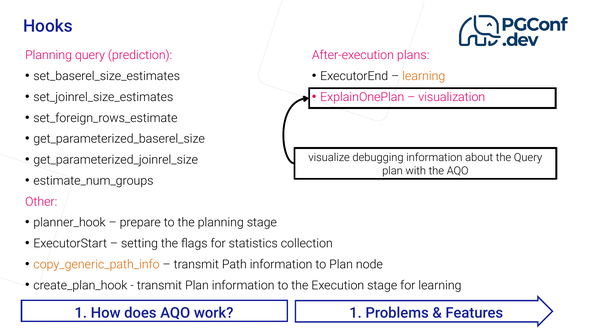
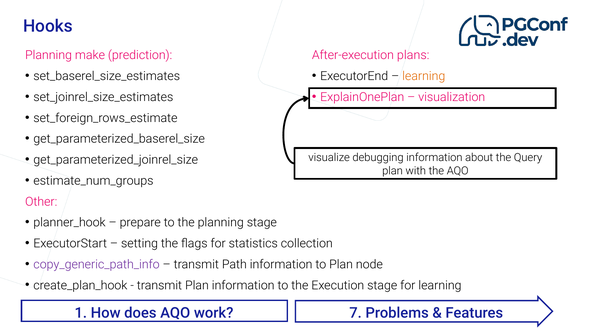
Planning query: query -> make
copy_generic_path_info colour: orange -> purple
work 1: 1 -> 7
